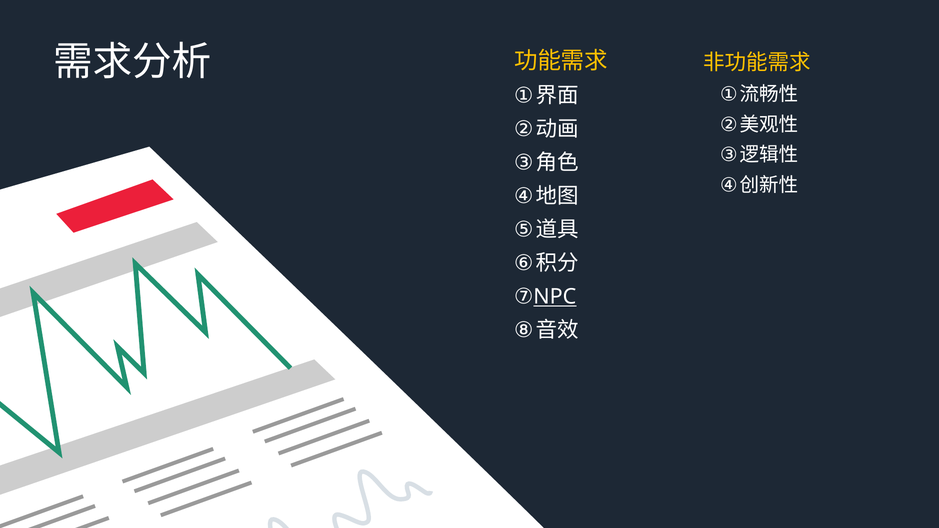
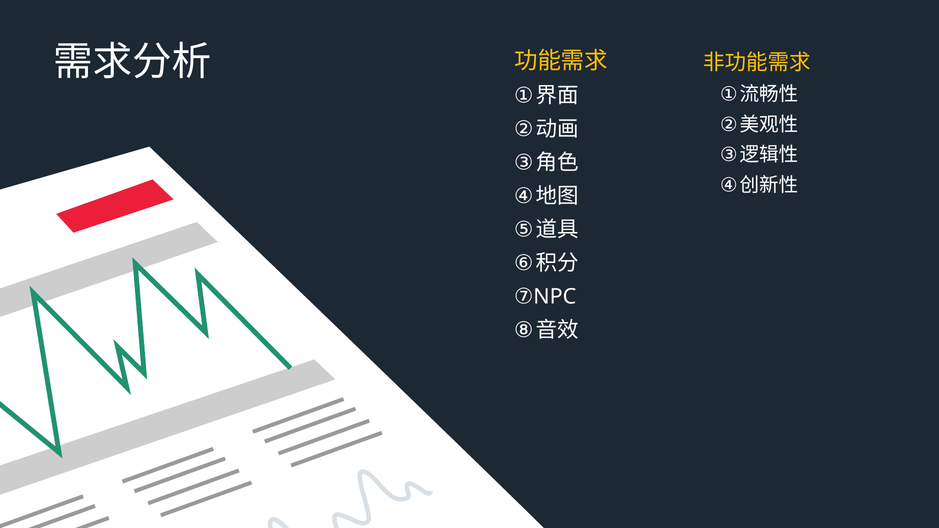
NPC underline: present -> none
